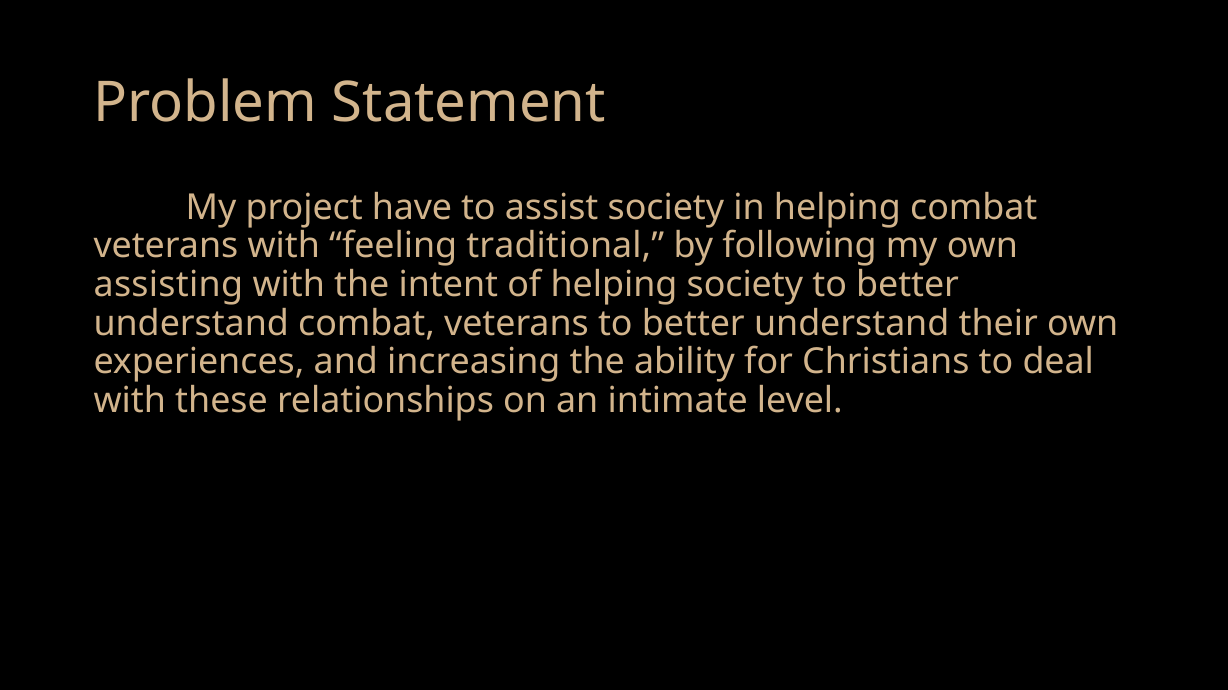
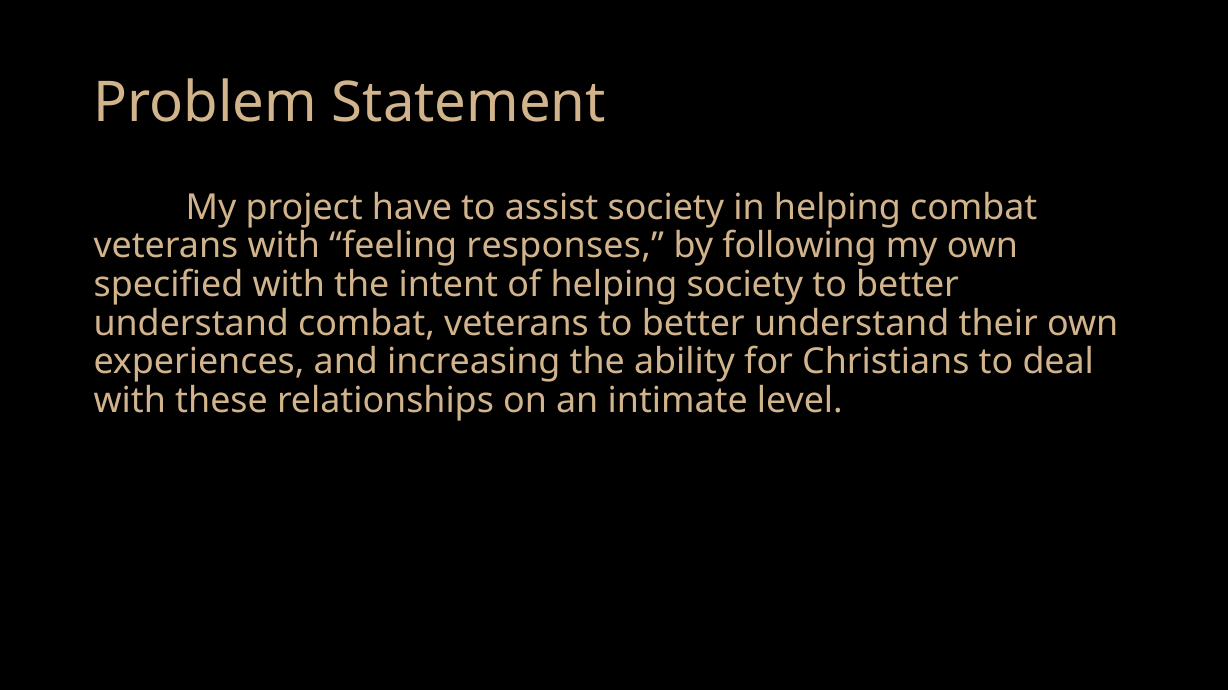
traditional: traditional -> responses
assisting: assisting -> specified
